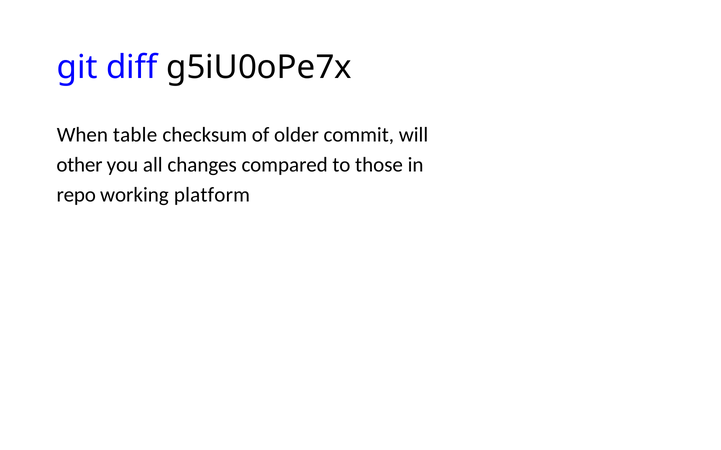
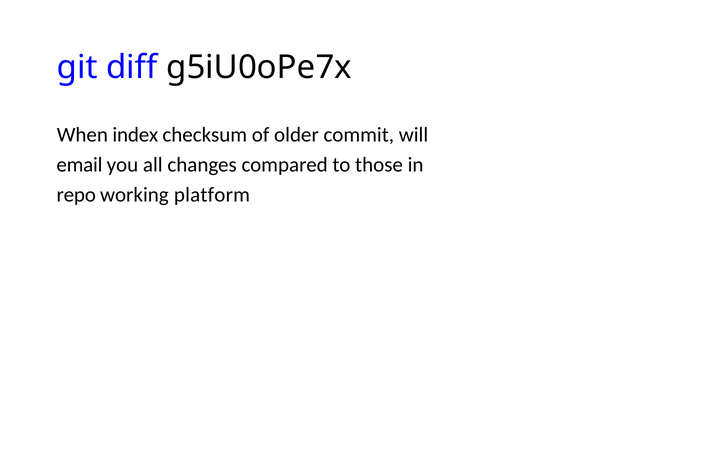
table: table -> index
other: other -> email
